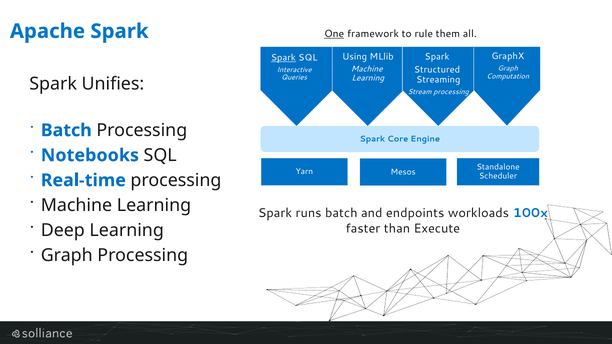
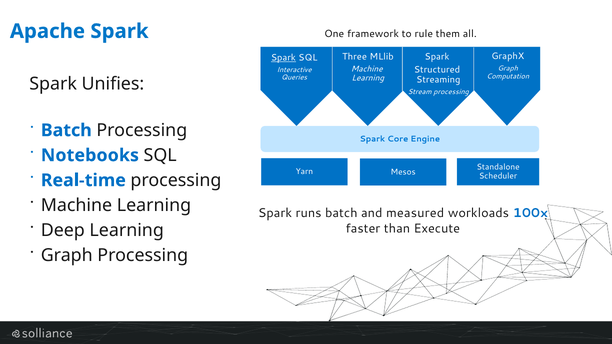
One underline: present -> none
Using: Using -> Three
endpoints: endpoints -> measured
